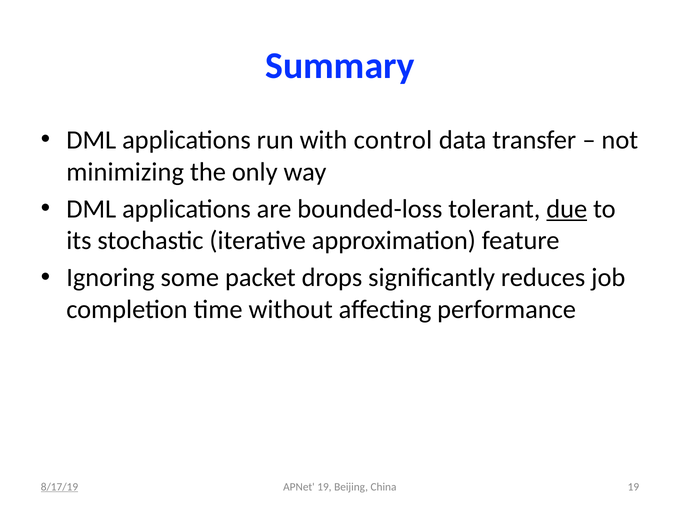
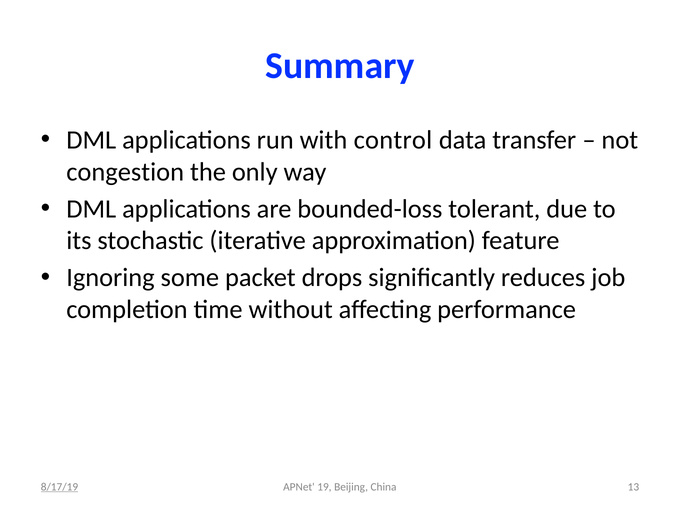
minimizing: minimizing -> congestion
due underline: present -> none
China 19: 19 -> 13
